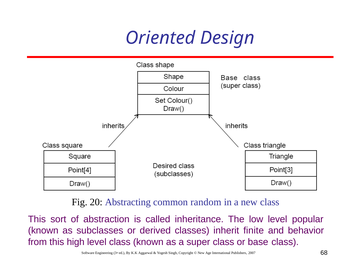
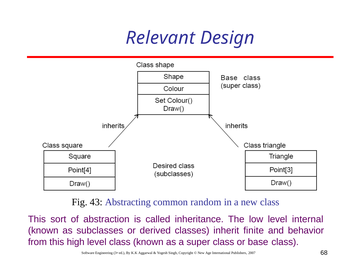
Oriented: Oriented -> Relevant
20: 20 -> 43
popular: popular -> internal
